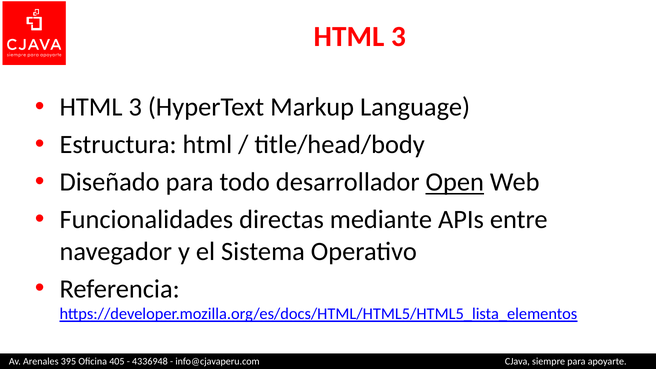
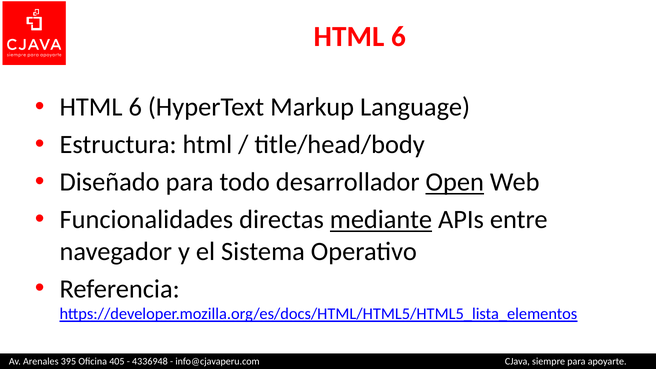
3 at (398, 36): 3 -> 6
3 at (135, 107): 3 -> 6
mediante underline: none -> present
